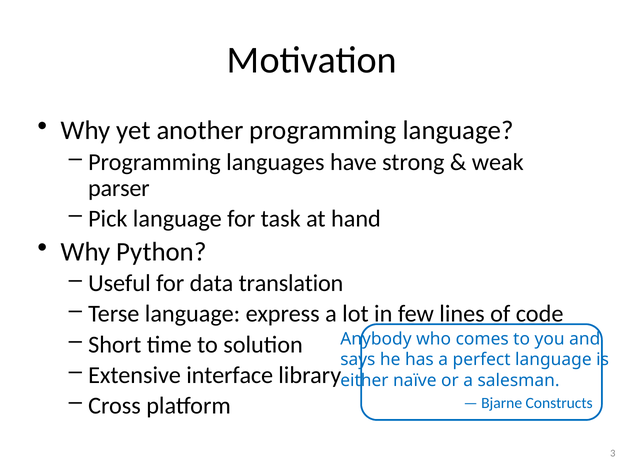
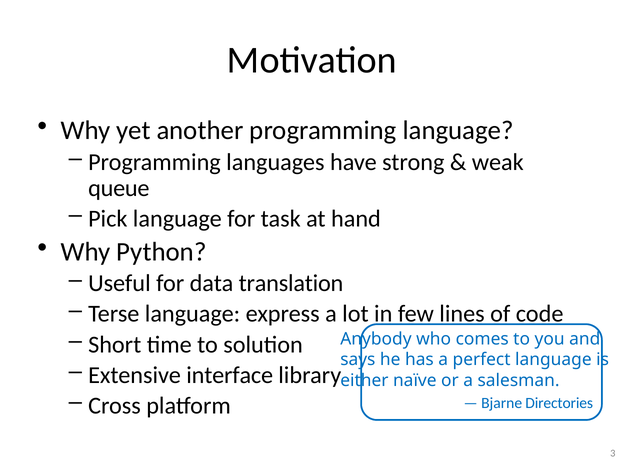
parser: parser -> queue
Constructs: Constructs -> Directories
